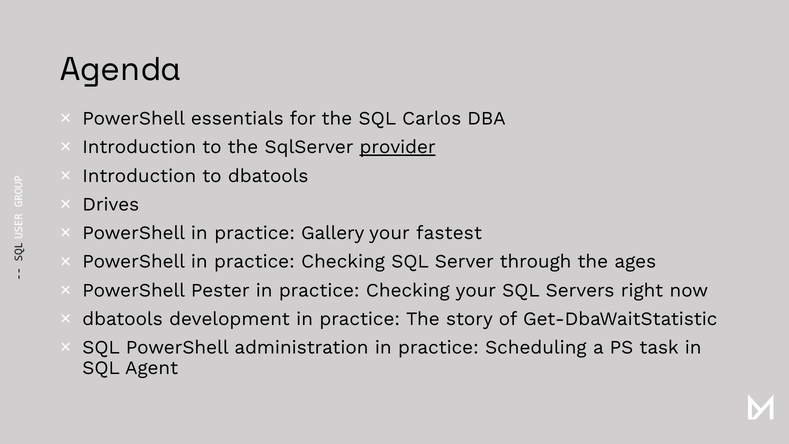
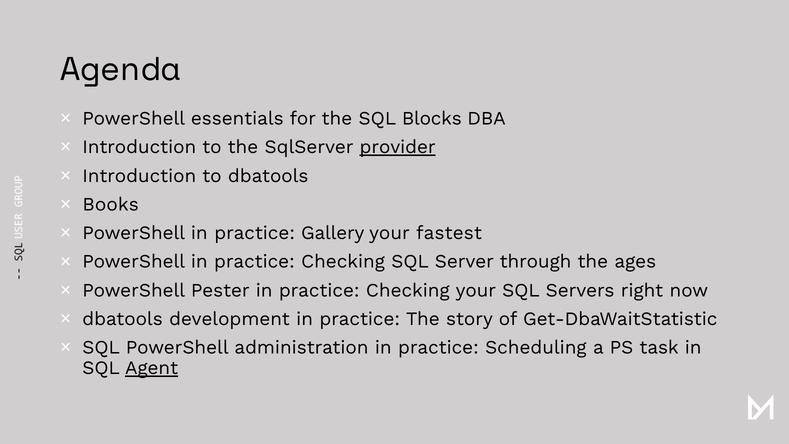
Carlos: Carlos -> Blocks
Drives: Drives -> Books
Agent underline: none -> present
